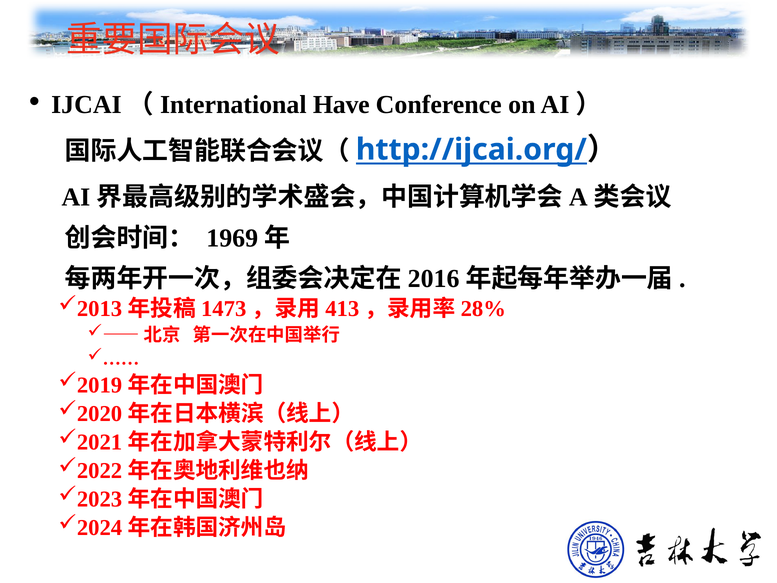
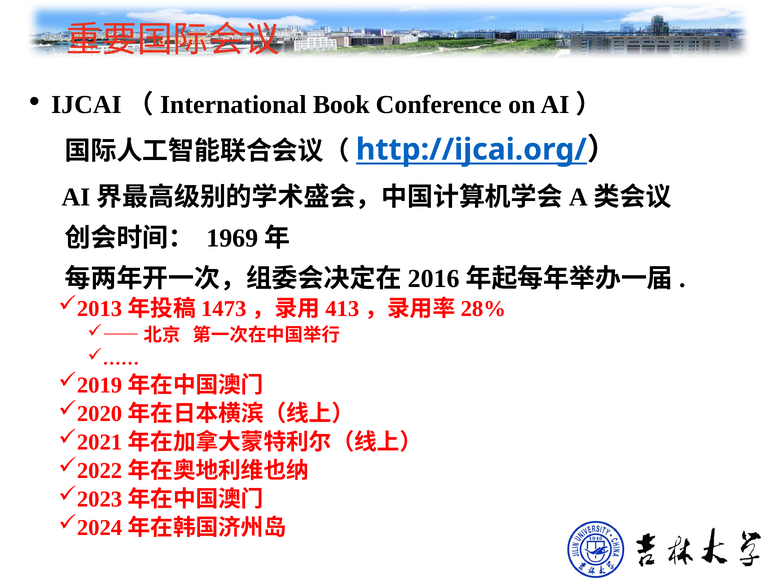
Have: Have -> Book
